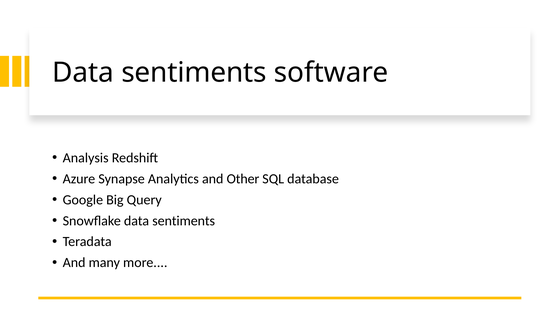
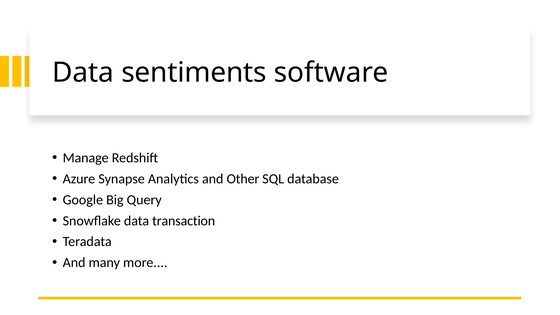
Analysis: Analysis -> Manage
Snowflake data sentiments: sentiments -> transaction
